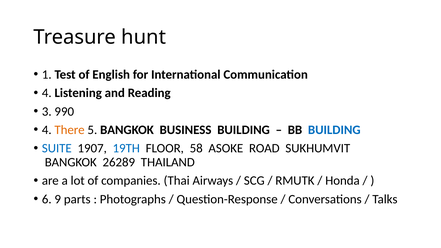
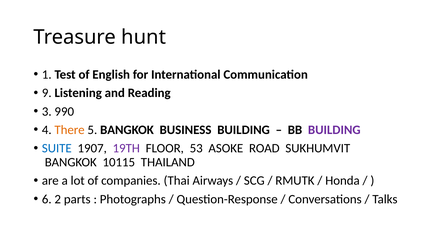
4 at (47, 93): 4 -> 9
BUILDING at (334, 130) colour: blue -> purple
19TH at (126, 148) colour: blue -> purple
58: 58 -> 53
26289: 26289 -> 10115
9: 9 -> 2
